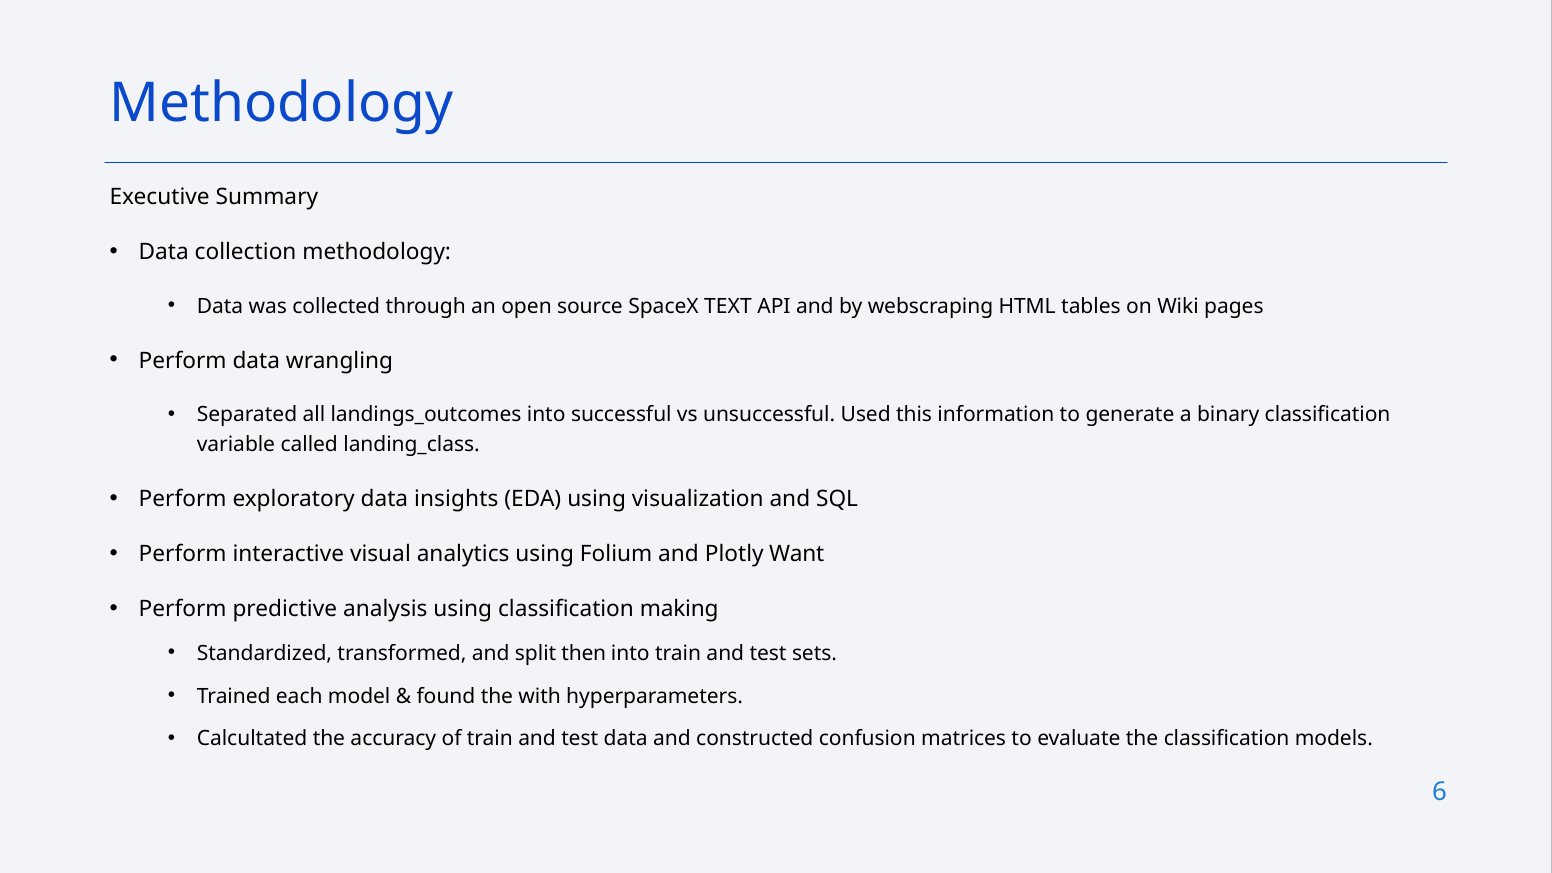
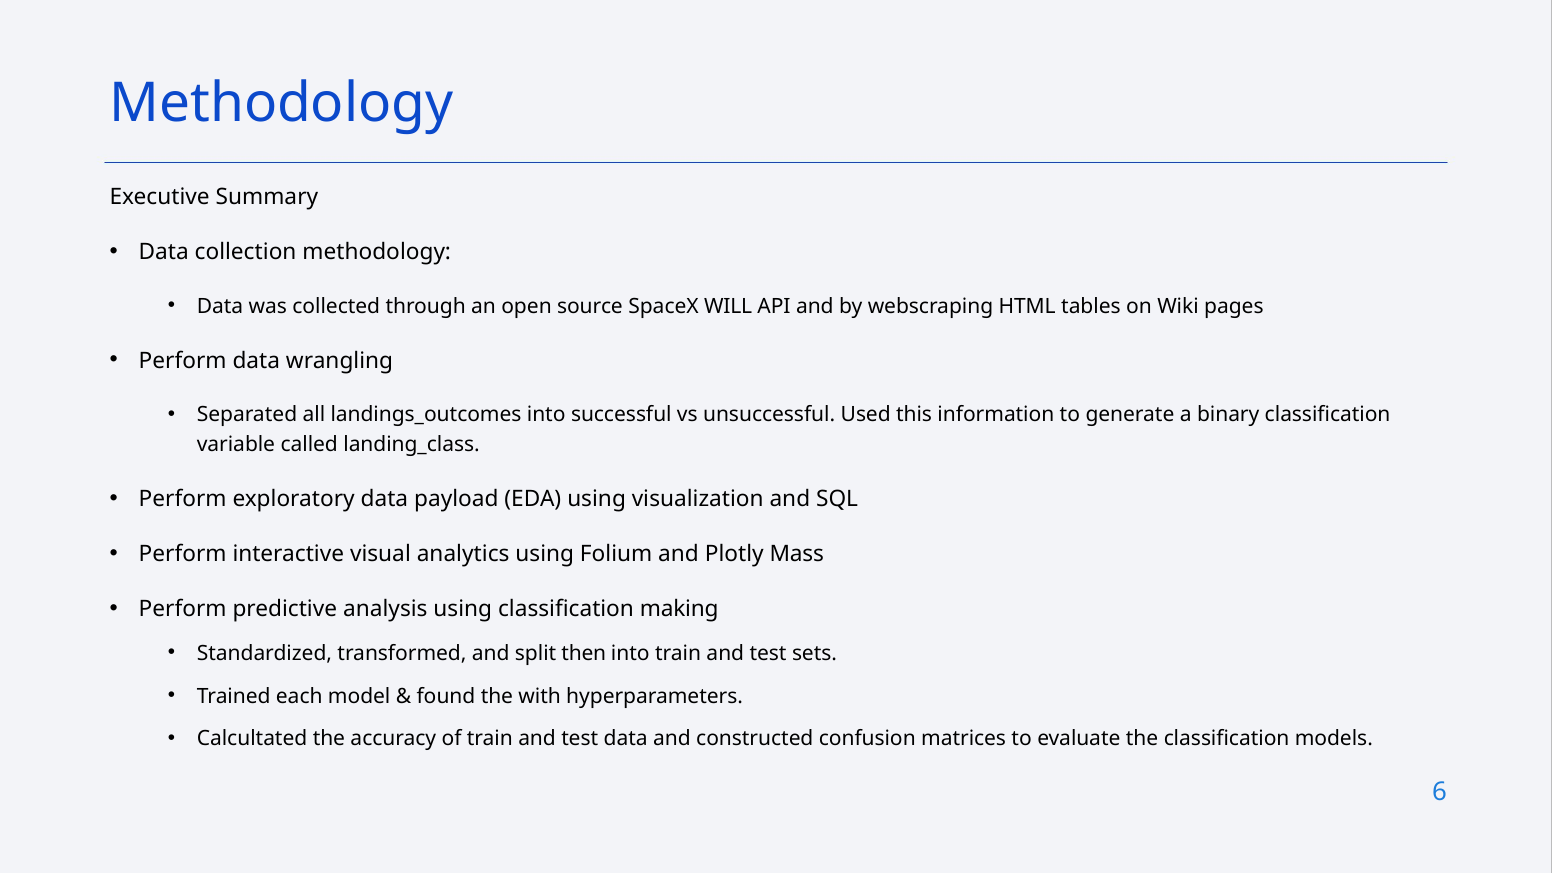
TEXT: TEXT -> WILL
insights: insights -> payload
Want: Want -> Mass
